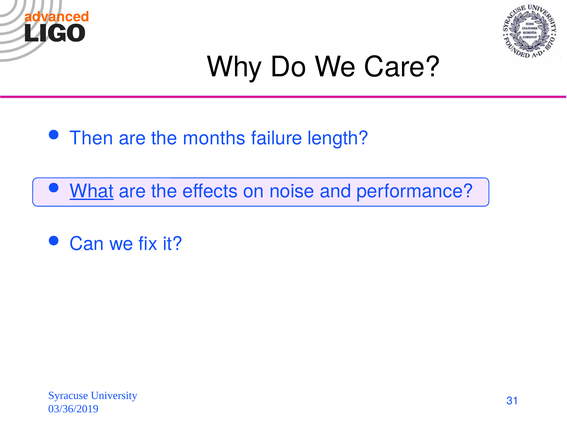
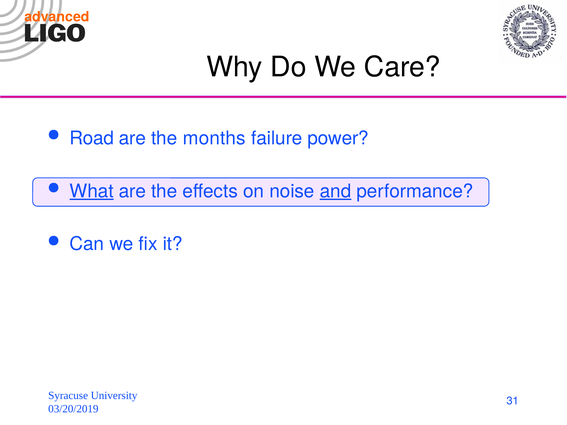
Then: Then -> Road
length: length -> power
and underline: none -> present
03/36/2019: 03/36/2019 -> 03/20/2019
